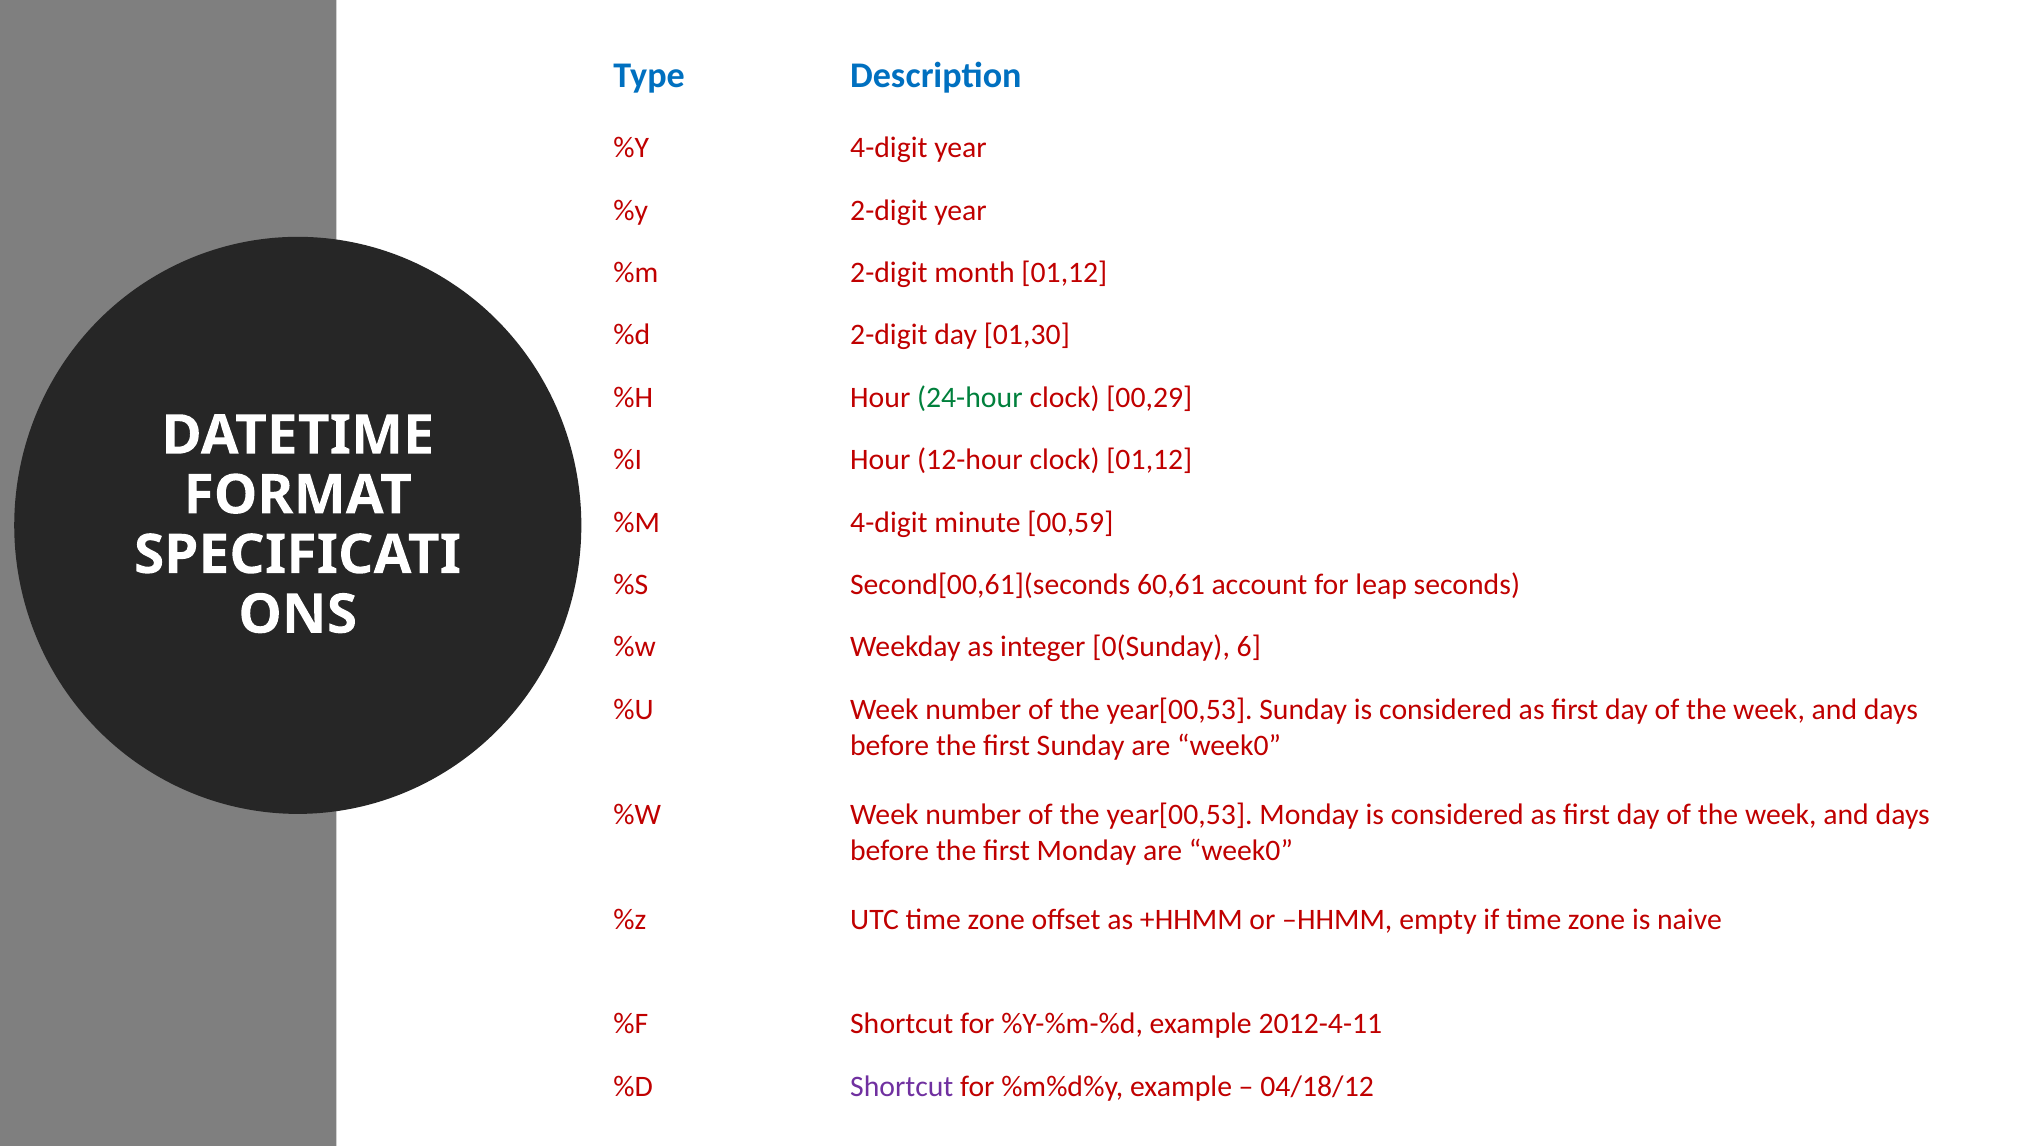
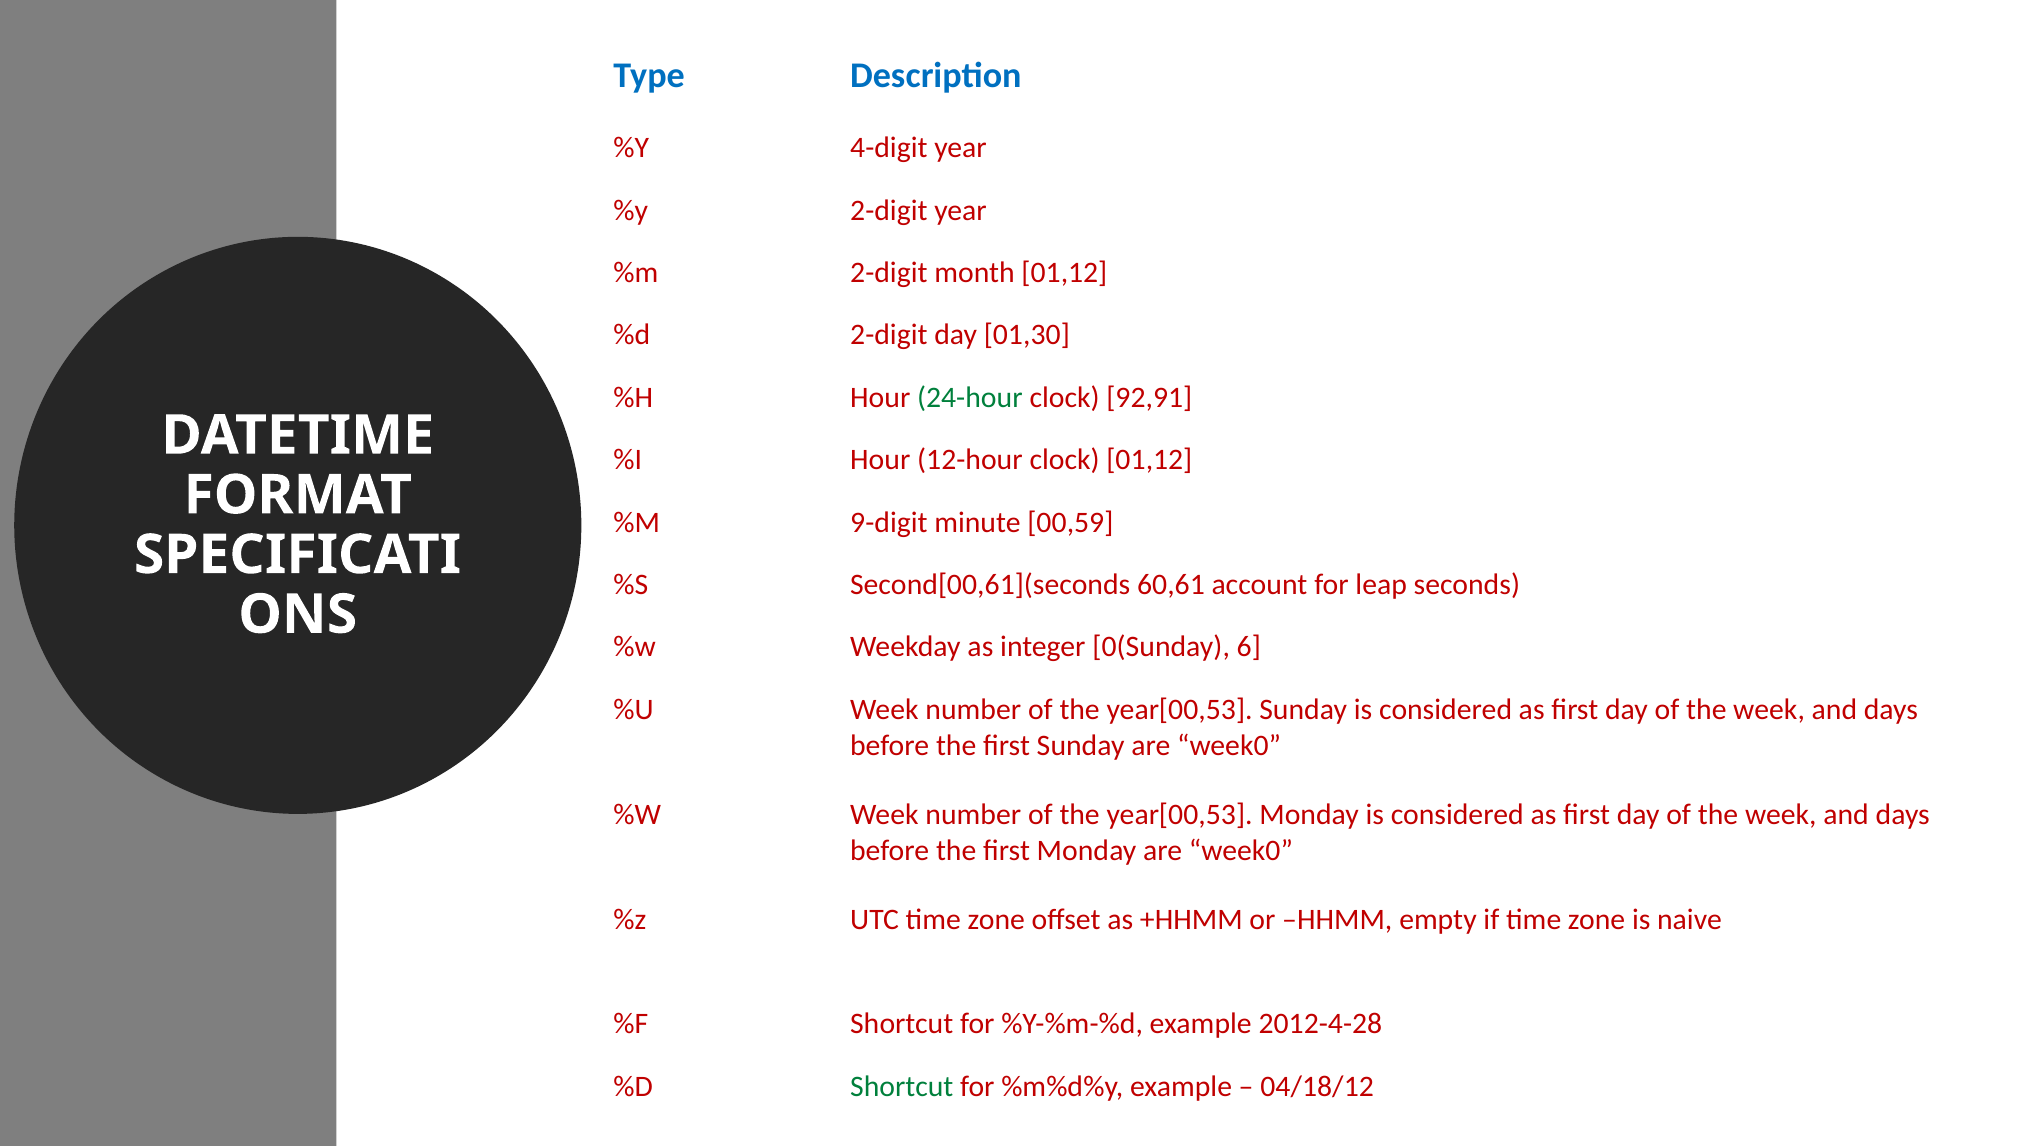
00,29: 00,29 -> 92,91
%M 4-digit: 4-digit -> 9-digit
2012-4-11: 2012-4-11 -> 2012-4-28
Shortcut at (902, 1086) colour: purple -> green
